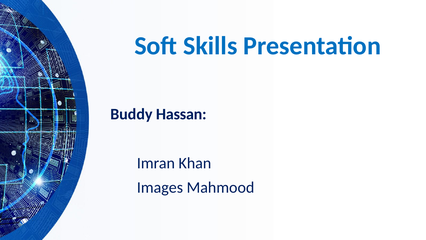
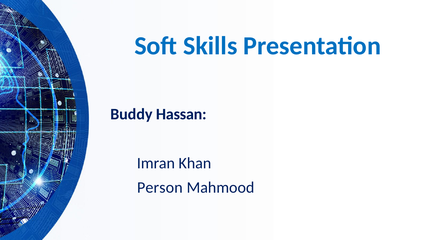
Images: Images -> Person
